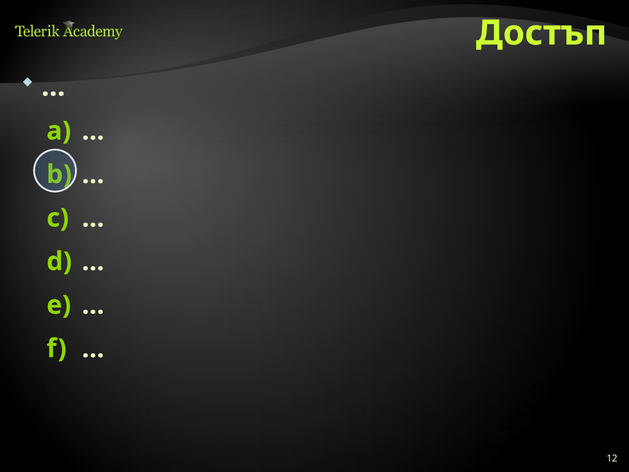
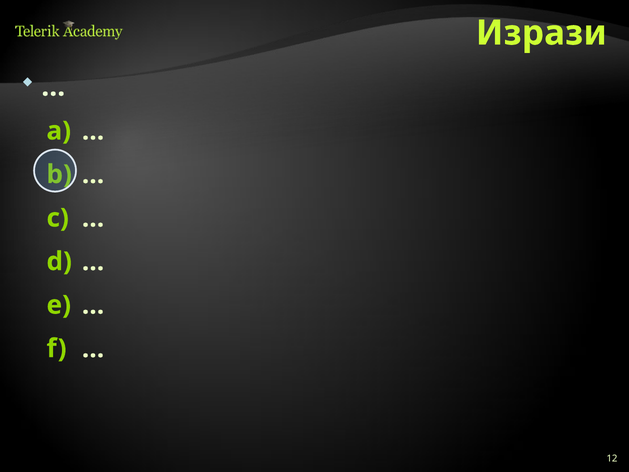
Достъп: Достъп -> Изрази
